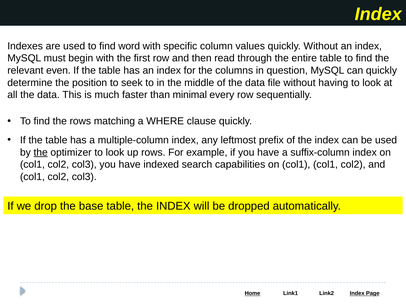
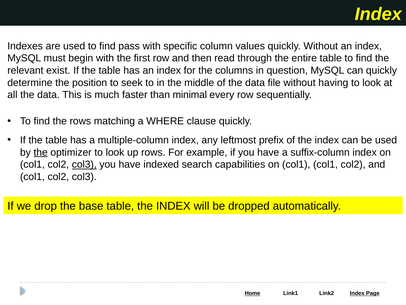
word: word -> pass
even: even -> exist
col3 at (84, 164) underline: none -> present
